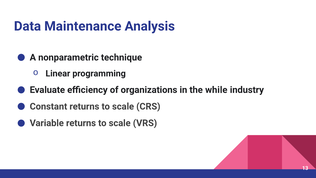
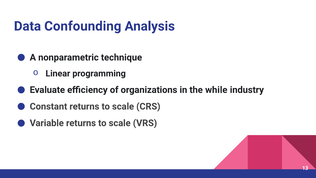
Maintenance: Maintenance -> Confounding
